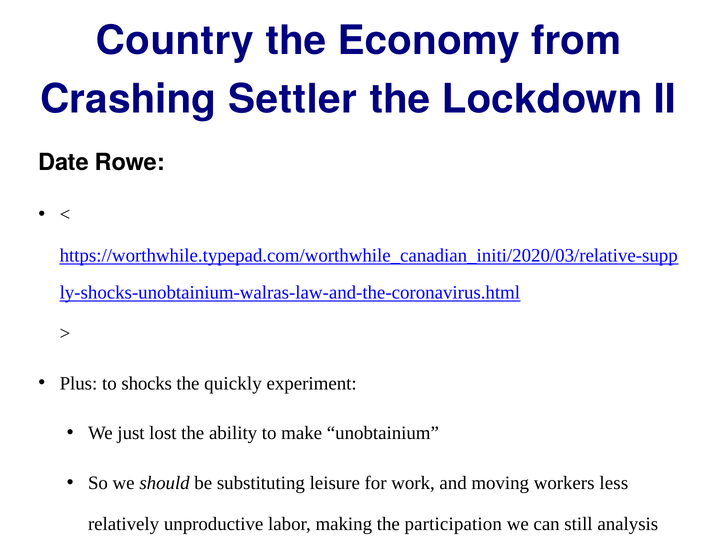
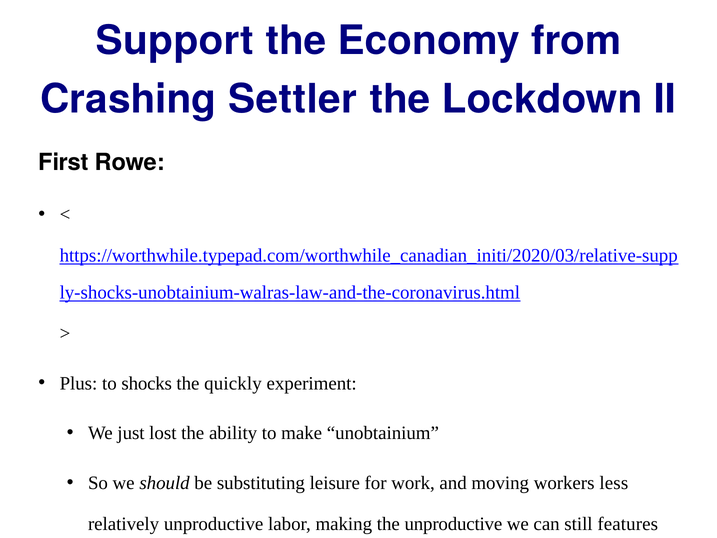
Country: Country -> Support
Date: Date -> First
the participation: participation -> unproductive
analysis: analysis -> features
